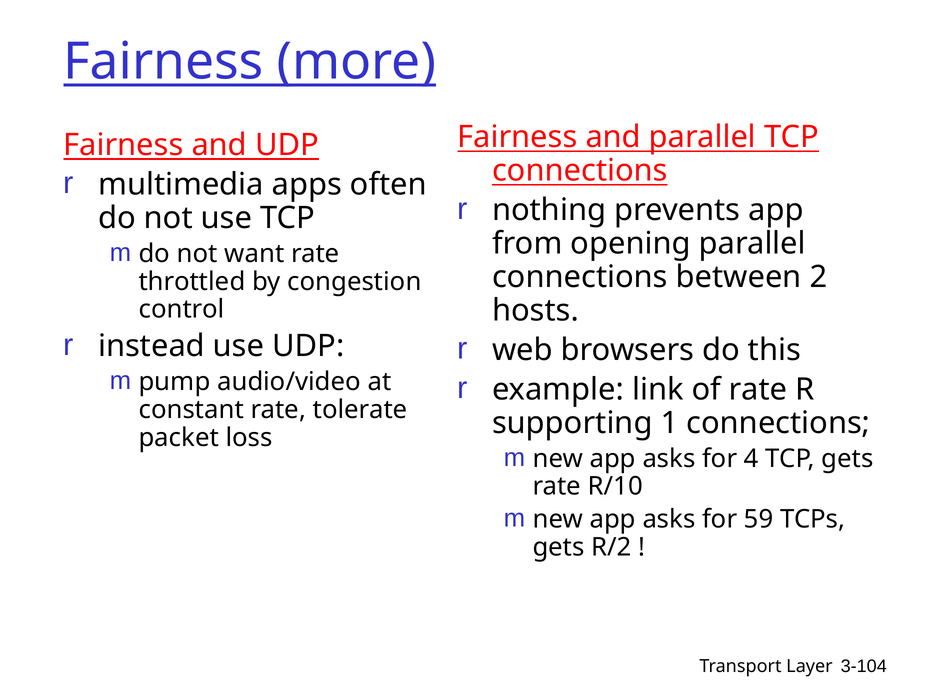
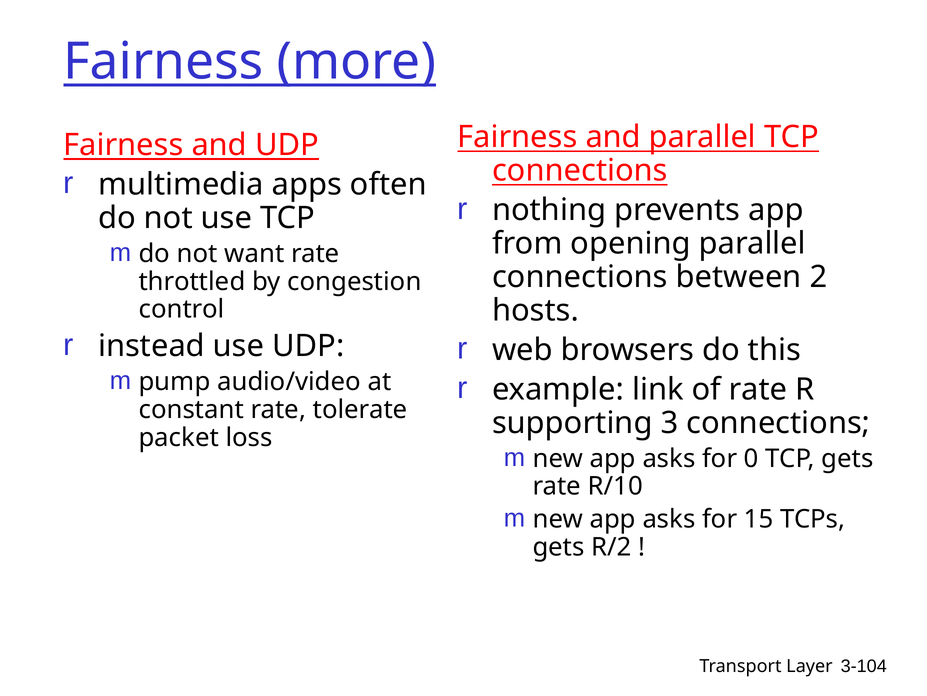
1: 1 -> 3
4: 4 -> 0
59: 59 -> 15
